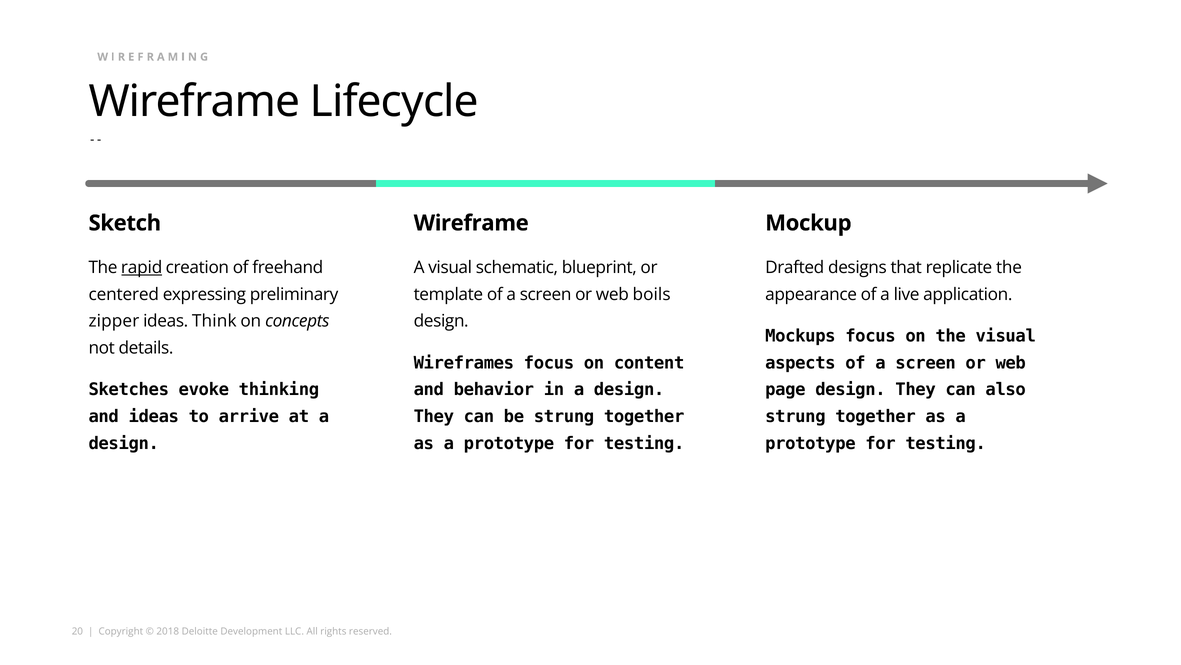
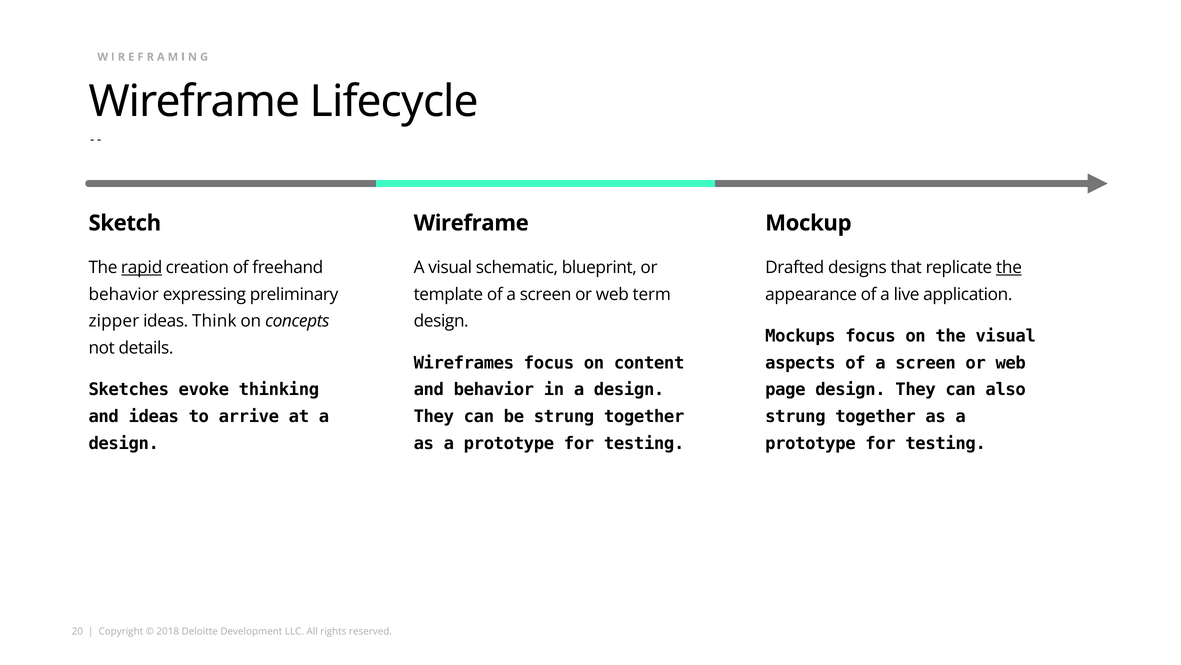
the at (1009, 267) underline: none -> present
centered at (124, 294): centered -> behavior
boils: boils -> term
